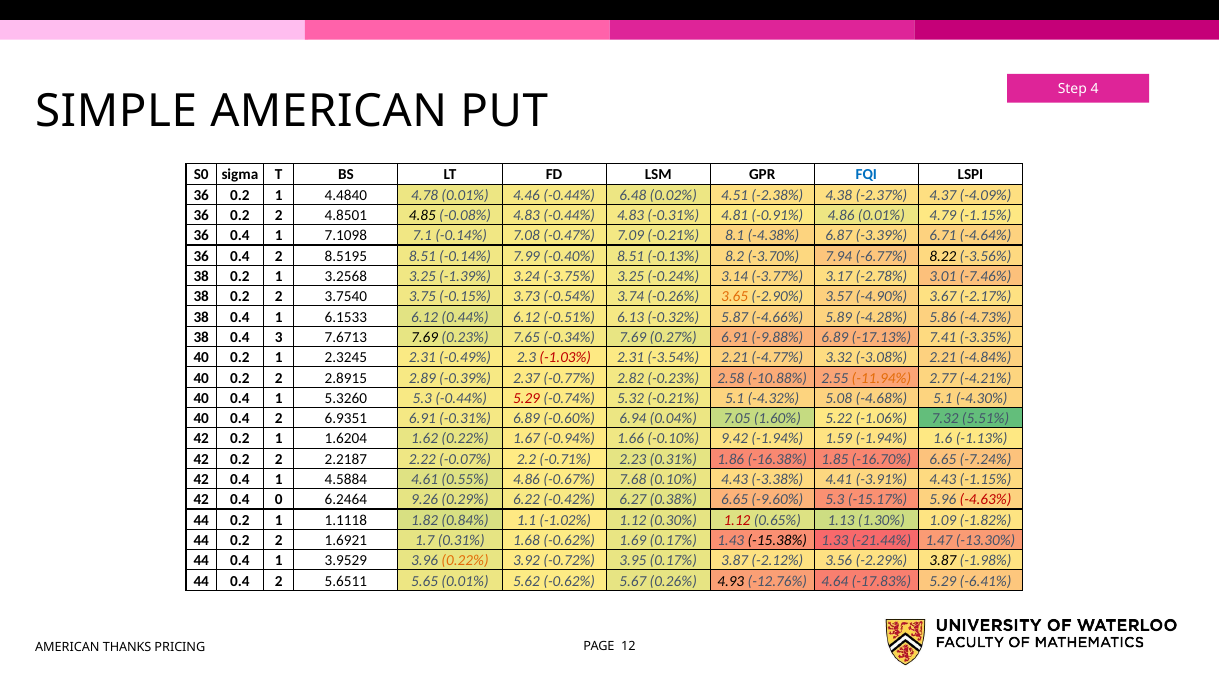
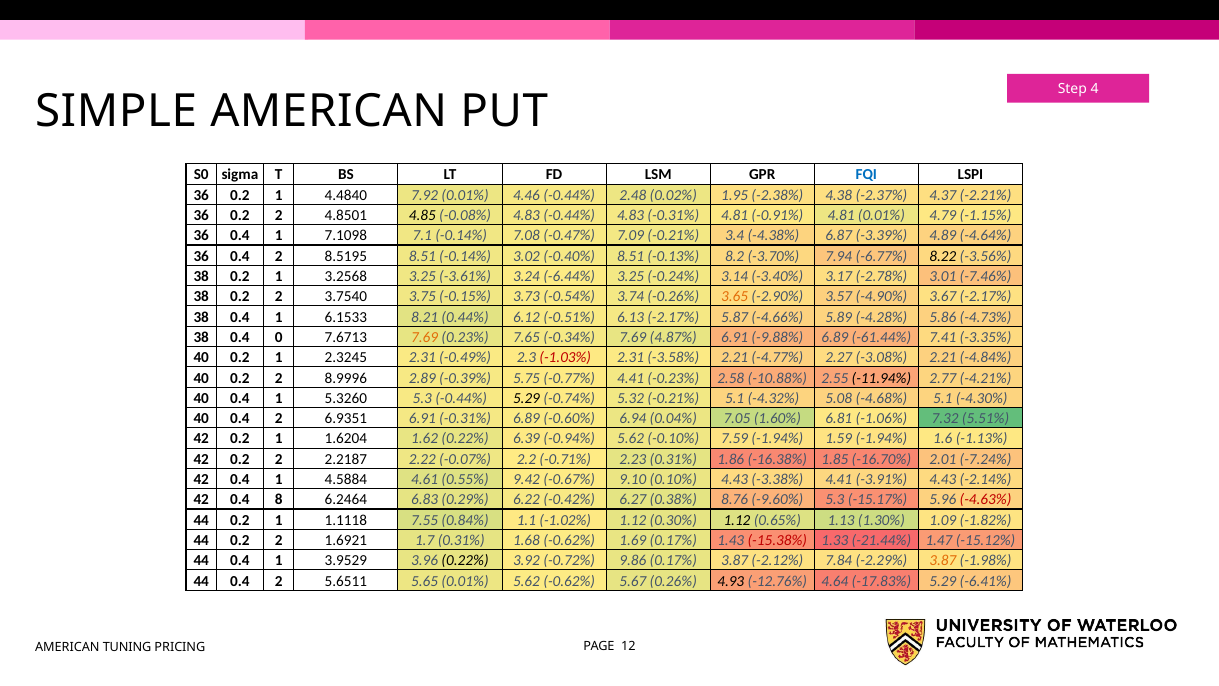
4.78: 4.78 -> 7.92
6.48: 6.48 -> 2.48
4.51: 4.51 -> 1.95
-4.09%: -4.09% -> -2.21%
-0.91% 4.86: 4.86 -> 4.81
8.1: 8.1 -> 3.4
6.71: 6.71 -> 4.89
7.99: 7.99 -> 3.02
-1.39%: -1.39% -> -3.61%
-3.75%: -3.75% -> -6.44%
-3.77%: -3.77% -> -3.40%
6.1533 6.12: 6.12 -> 8.21
6.13 -0.32%: -0.32% -> -2.17%
3: 3 -> 0
7.69 at (425, 337) colour: black -> orange
0.27%: 0.27% -> 4.87%
-17.13%: -17.13% -> -61.44%
-3.54%: -3.54% -> -3.58%
3.32: 3.32 -> 2.27
2.8915: 2.8915 -> 8.9996
2.37: 2.37 -> 5.75
-0.77% 2.82: 2.82 -> 4.41
-11.94% colour: orange -> black
5.29 at (526, 398) colour: red -> black
5.22: 5.22 -> 6.81
1.67: 1.67 -> 6.39
-0.94% 1.66: 1.66 -> 5.62
9.42: 9.42 -> 7.59
-16.70% 6.65: 6.65 -> 2.01
0.55% 4.86: 4.86 -> 9.42
7.68: 7.68 -> 9.10
4.43 -1.15%: -1.15% -> -2.14%
0: 0 -> 8
9.26: 9.26 -> 6.83
0.38% 6.65: 6.65 -> 8.76
1.82: 1.82 -> 7.55
1.12 at (737, 520) colour: red -> black
-15.38% colour: black -> red
-13.30%: -13.30% -> -15.12%
0.22% at (465, 561) colour: orange -> black
3.95: 3.95 -> 9.86
3.56: 3.56 -> 7.84
3.87 at (943, 561) colour: black -> orange
THANKS: THANKS -> TUNING
